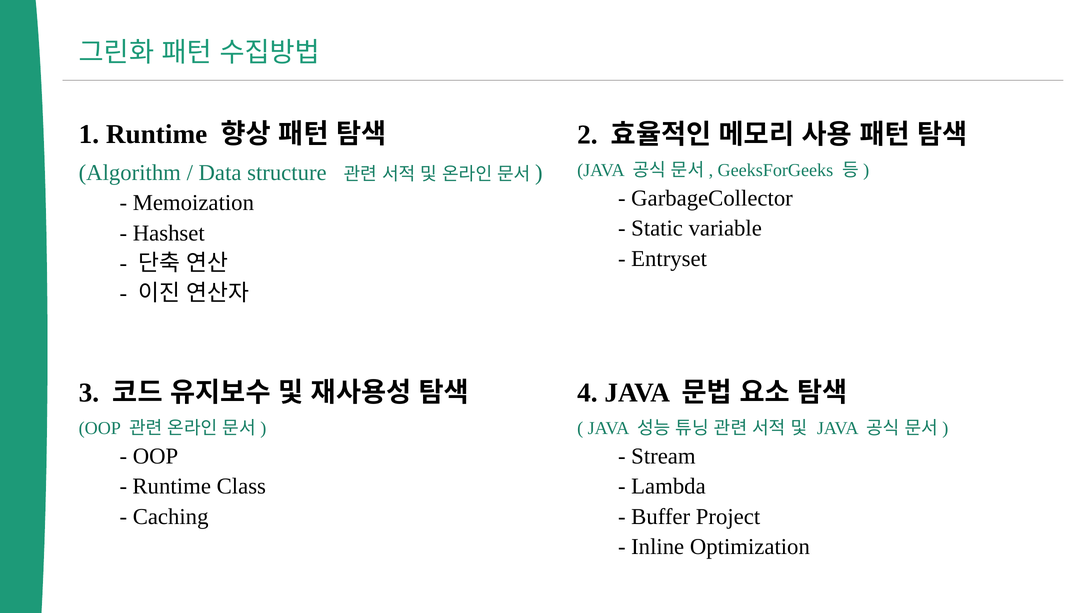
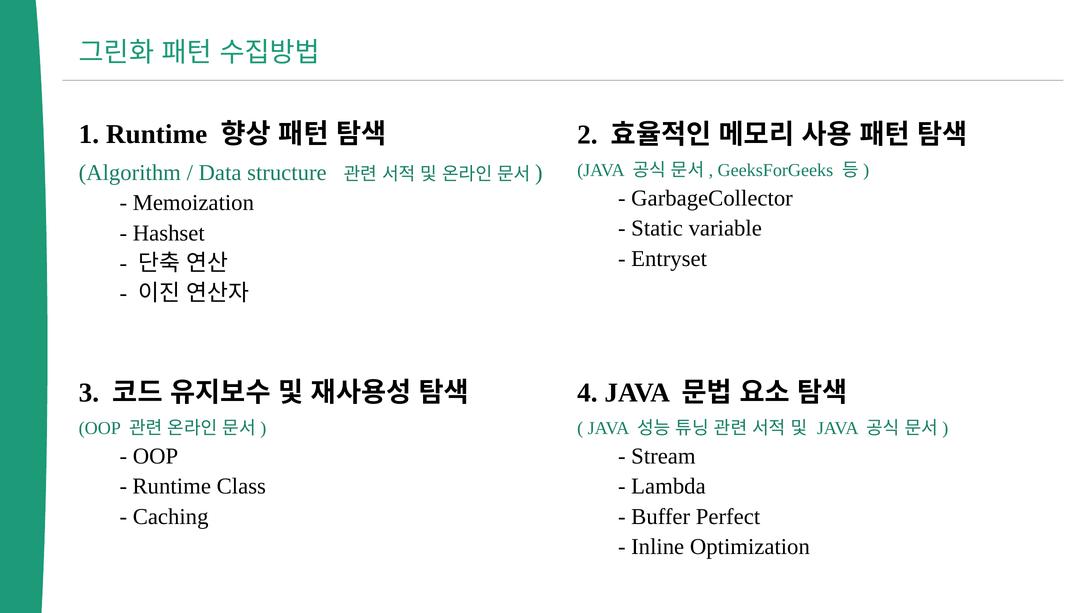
Project: Project -> Perfect
